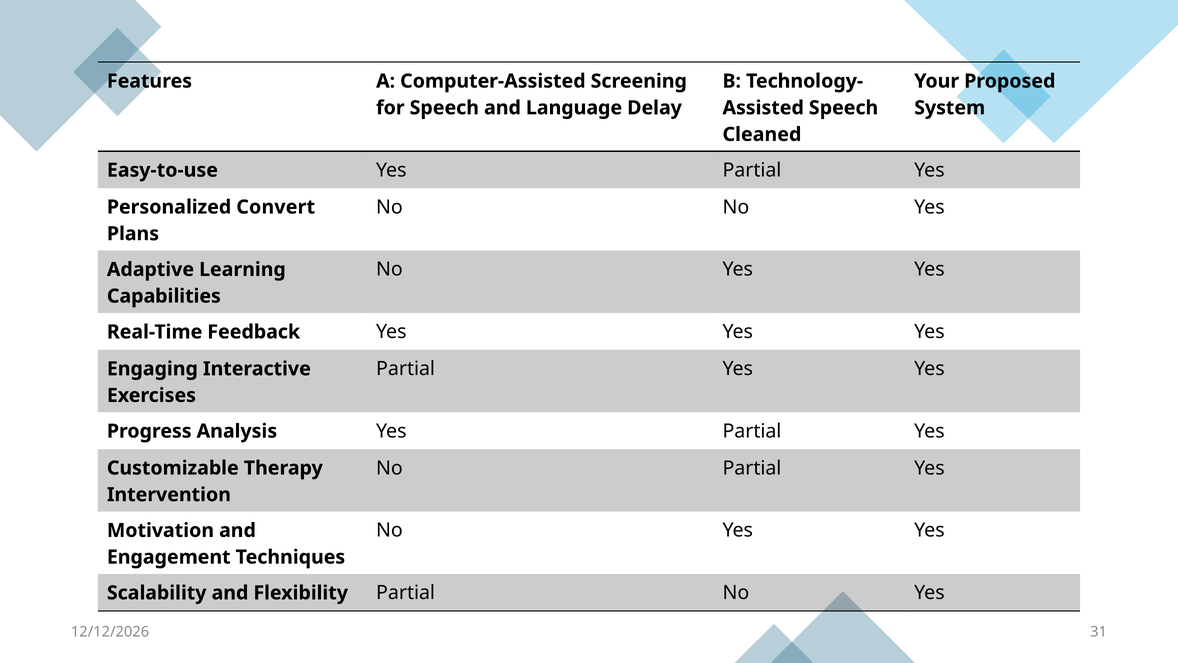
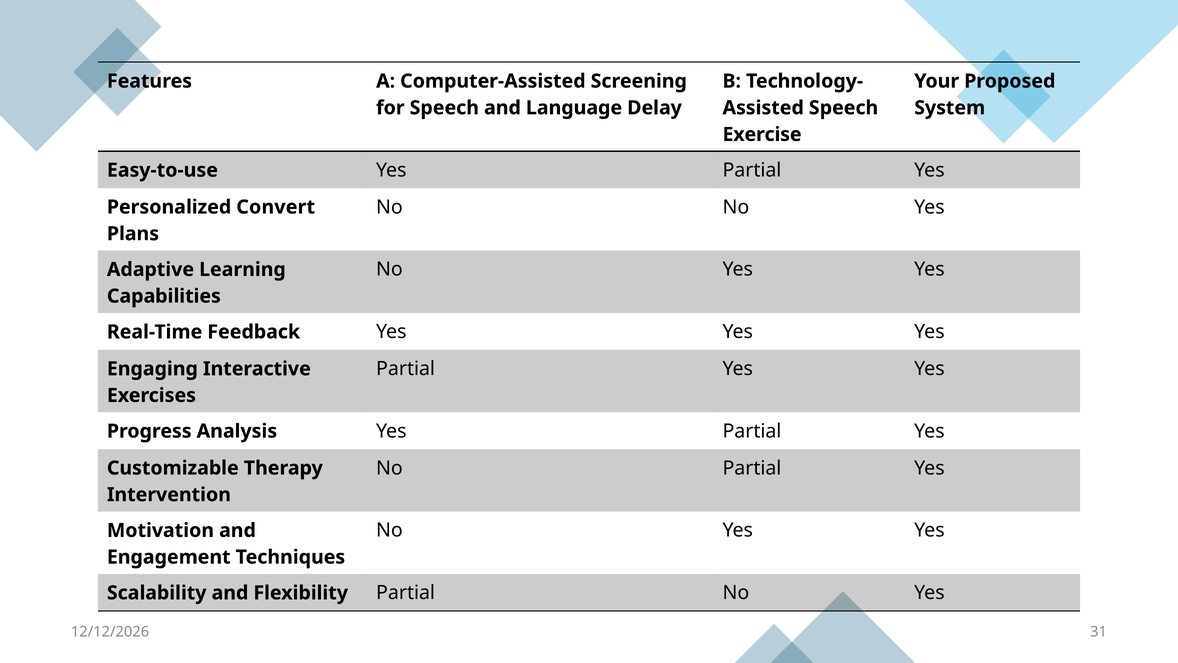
Cleaned: Cleaned -> Exercise
